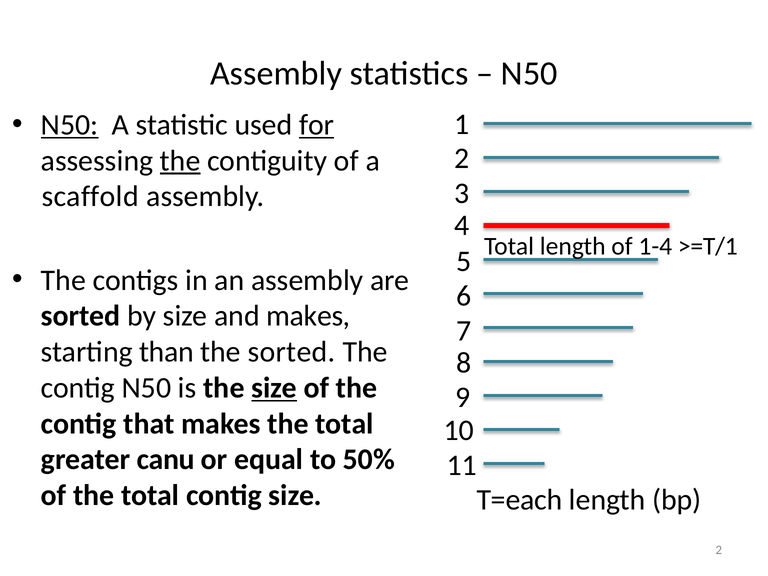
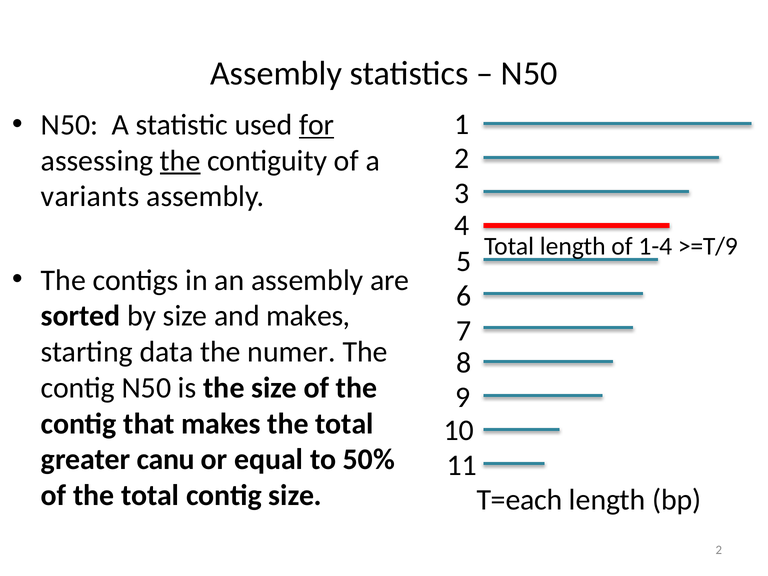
N50 at (70, 125) underline: present -> none
scaffold: scaffold -> variants
>=T/1: >=T/1 -> >=T/9
than: than -> data
the sorted: sorted -> numer
size at (274, 388) underline: present -> none
